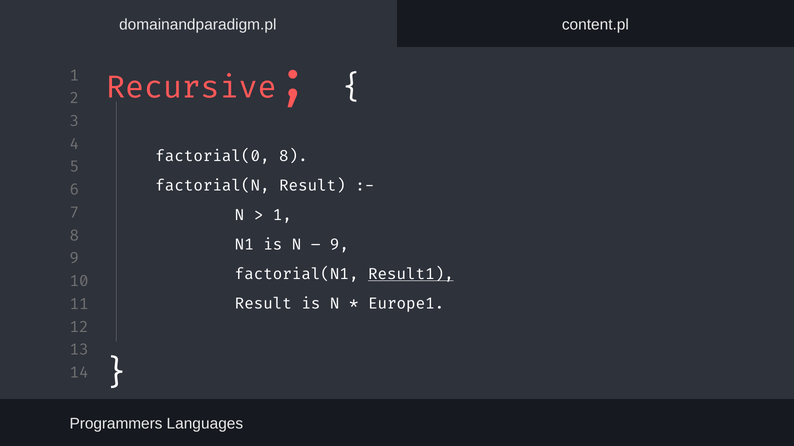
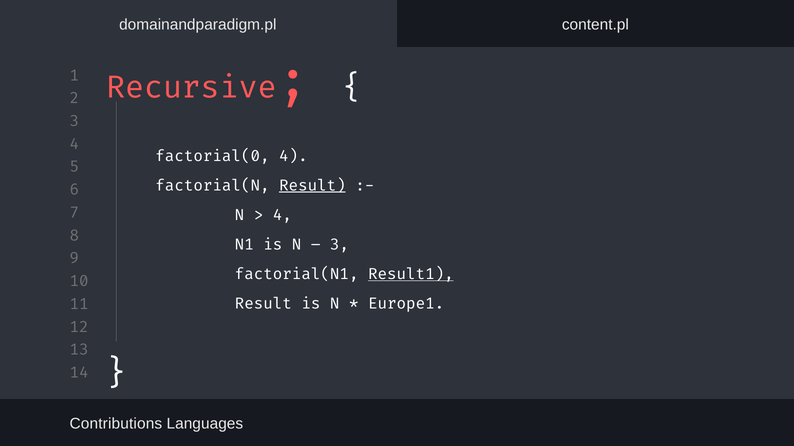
factorial(0 8: 8 -> 4
Result at (312, 186) underline: none -> present
1 at (282, 215): 1 -> 4
9 at (339, 245): 9 -> 3
Programmers: Programmers -> Contributions
